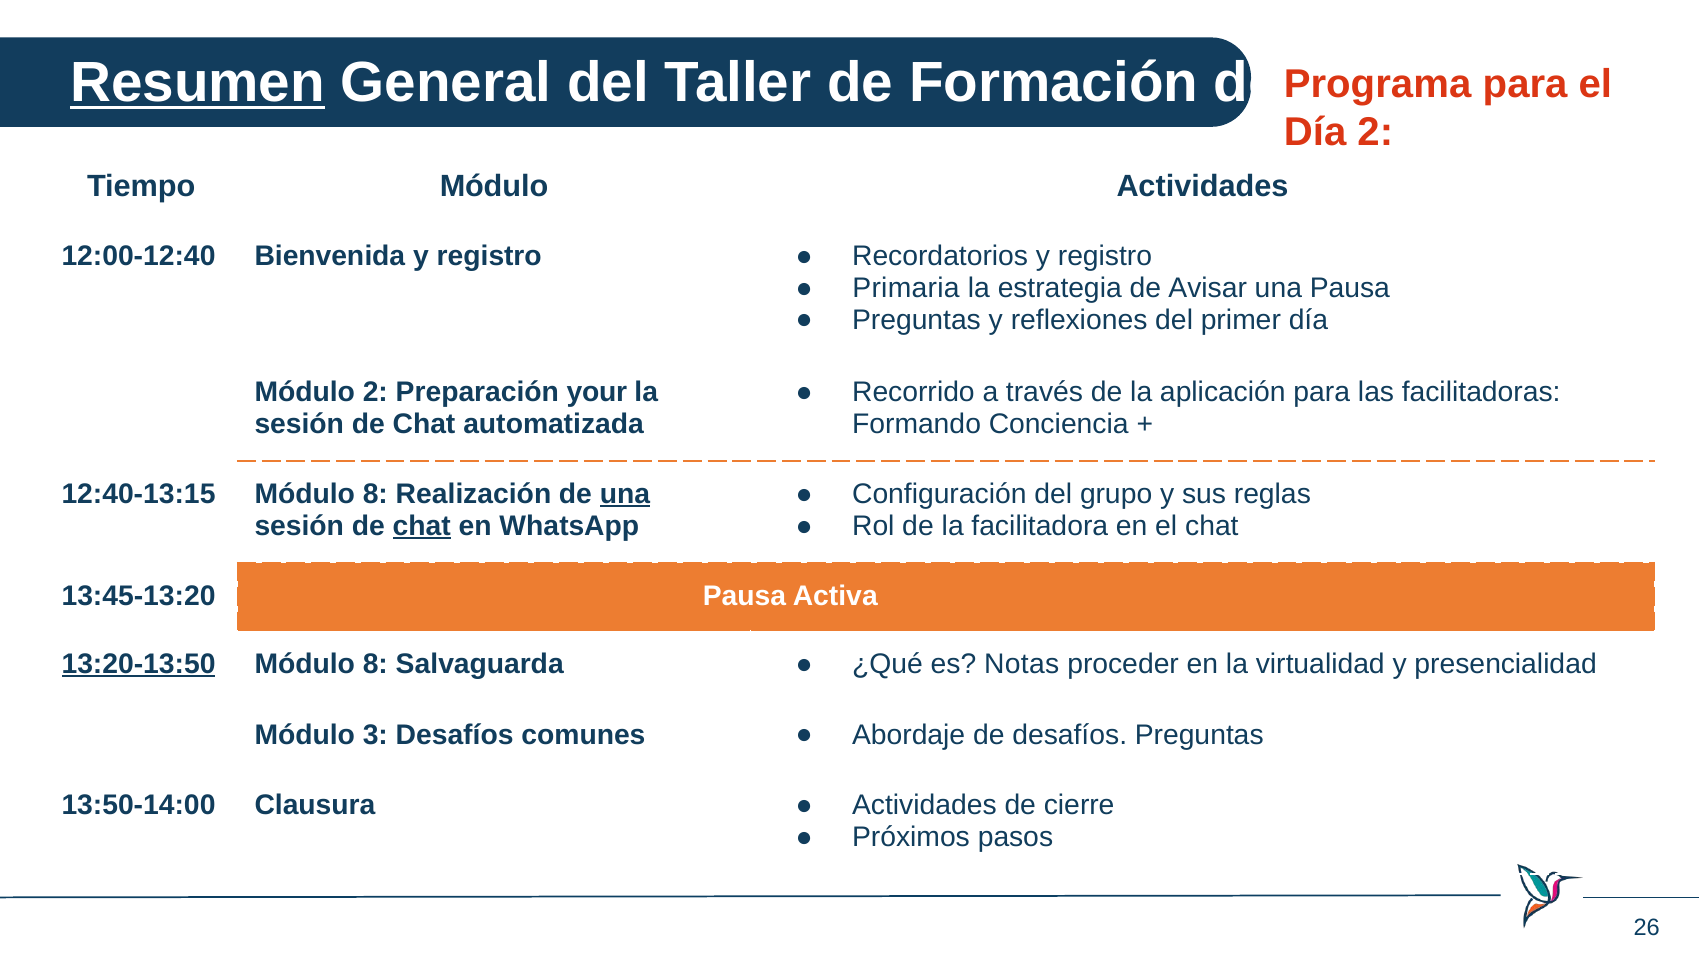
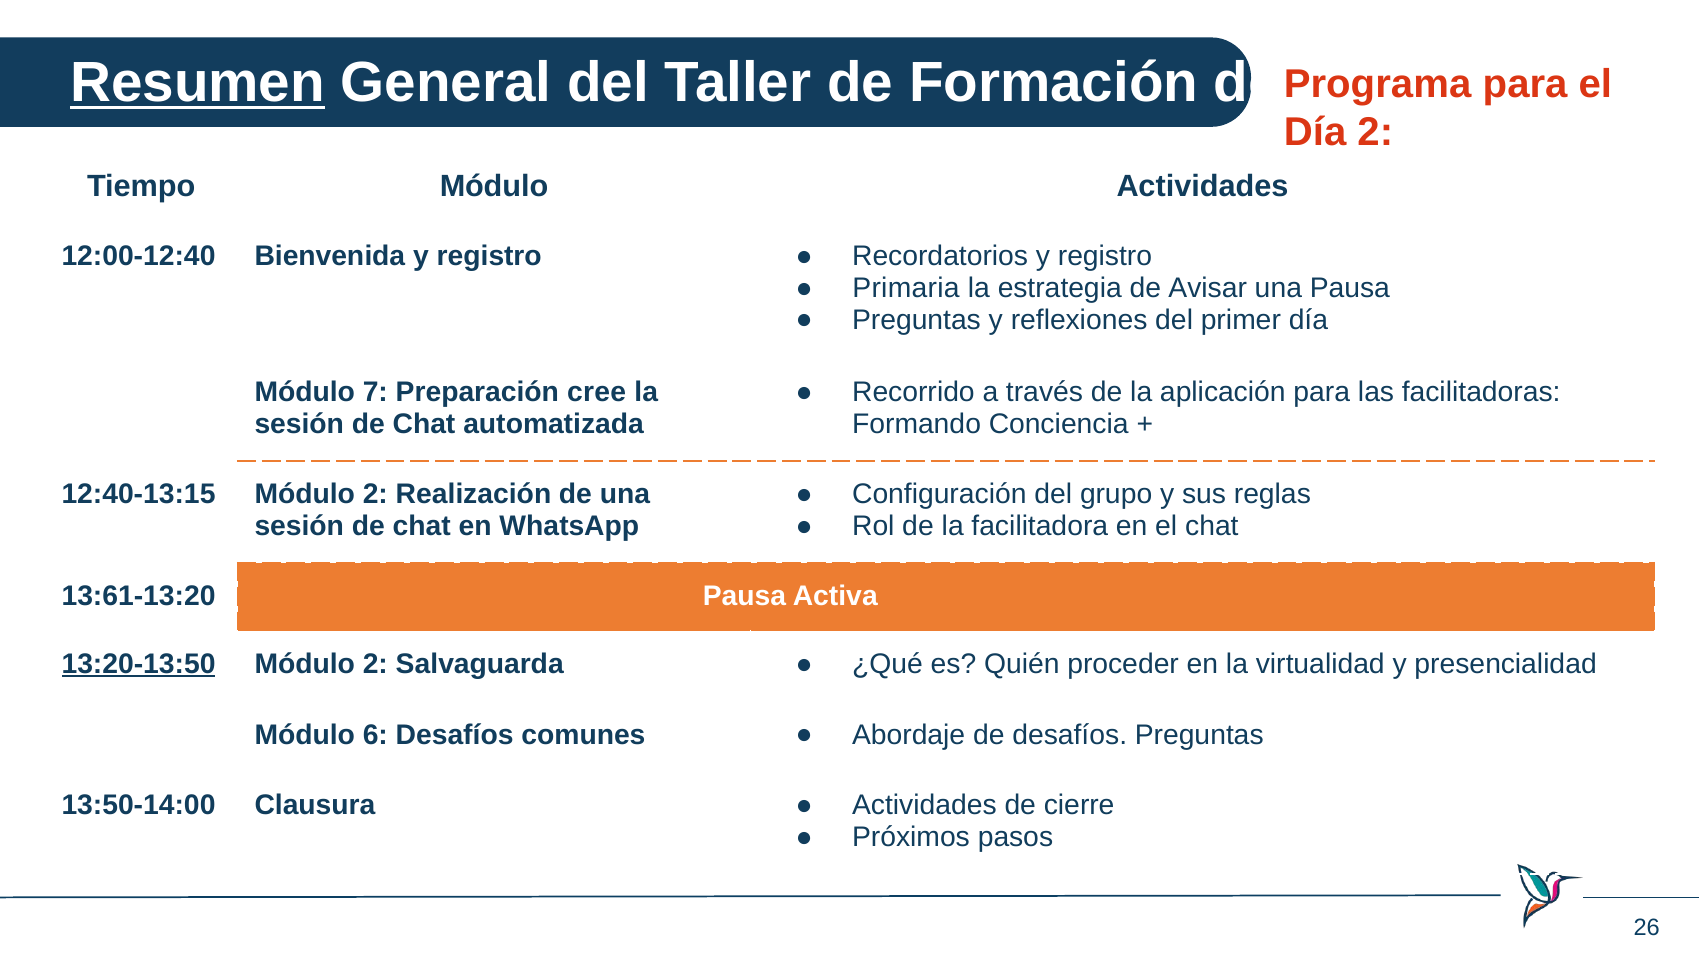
Módulo 2: 2 -> 7
your: your -> cree
12:40-13:15 Módulo 8: 8 -> 2
una at (625, 494) underline: present -> none
chat at (422, 526) underline: present -> none
13:45-13:20: 13:45-13:20 -> 13:61-13:20
8 at (375, 664): 8 -> 2
Notas: Notas -> Quién
3: 3 -> 6
